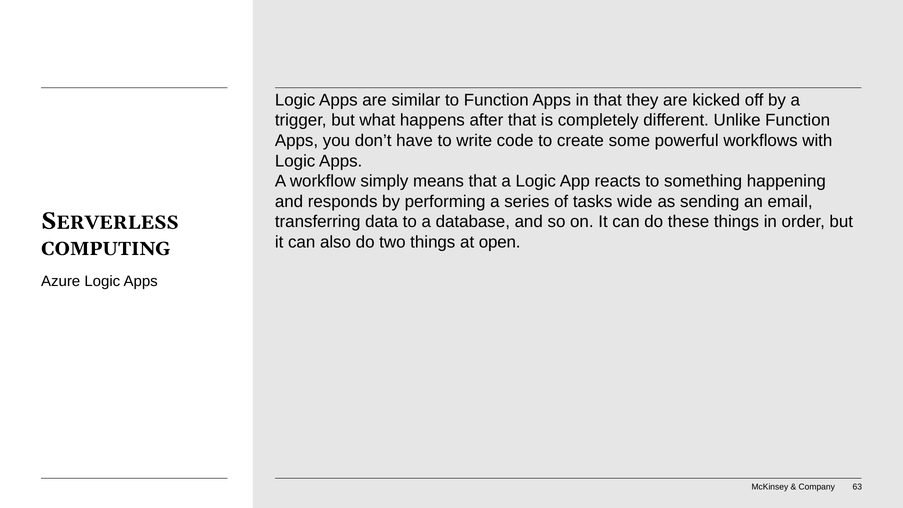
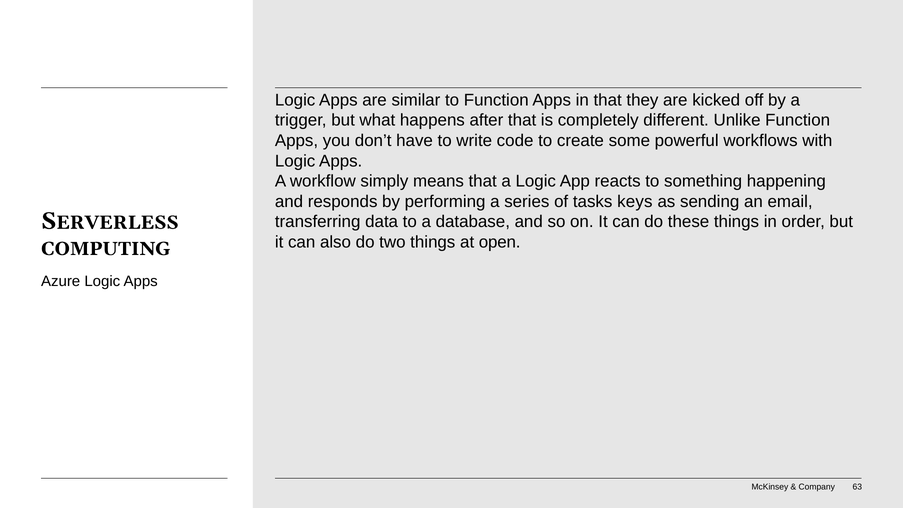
wide: wide -> keys
